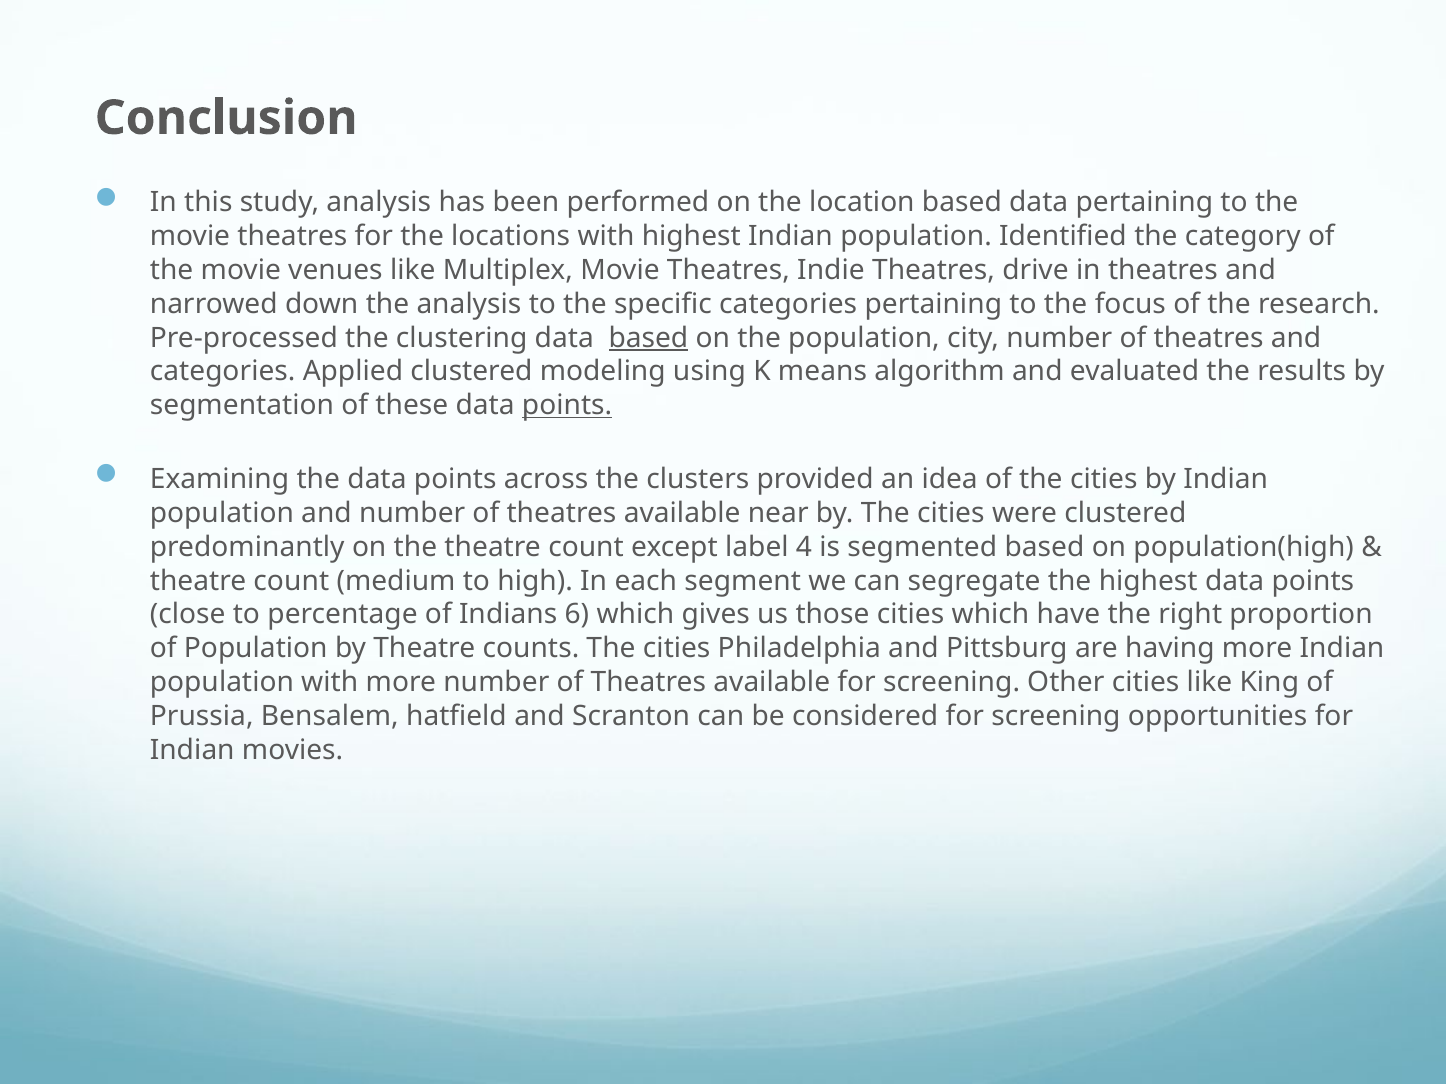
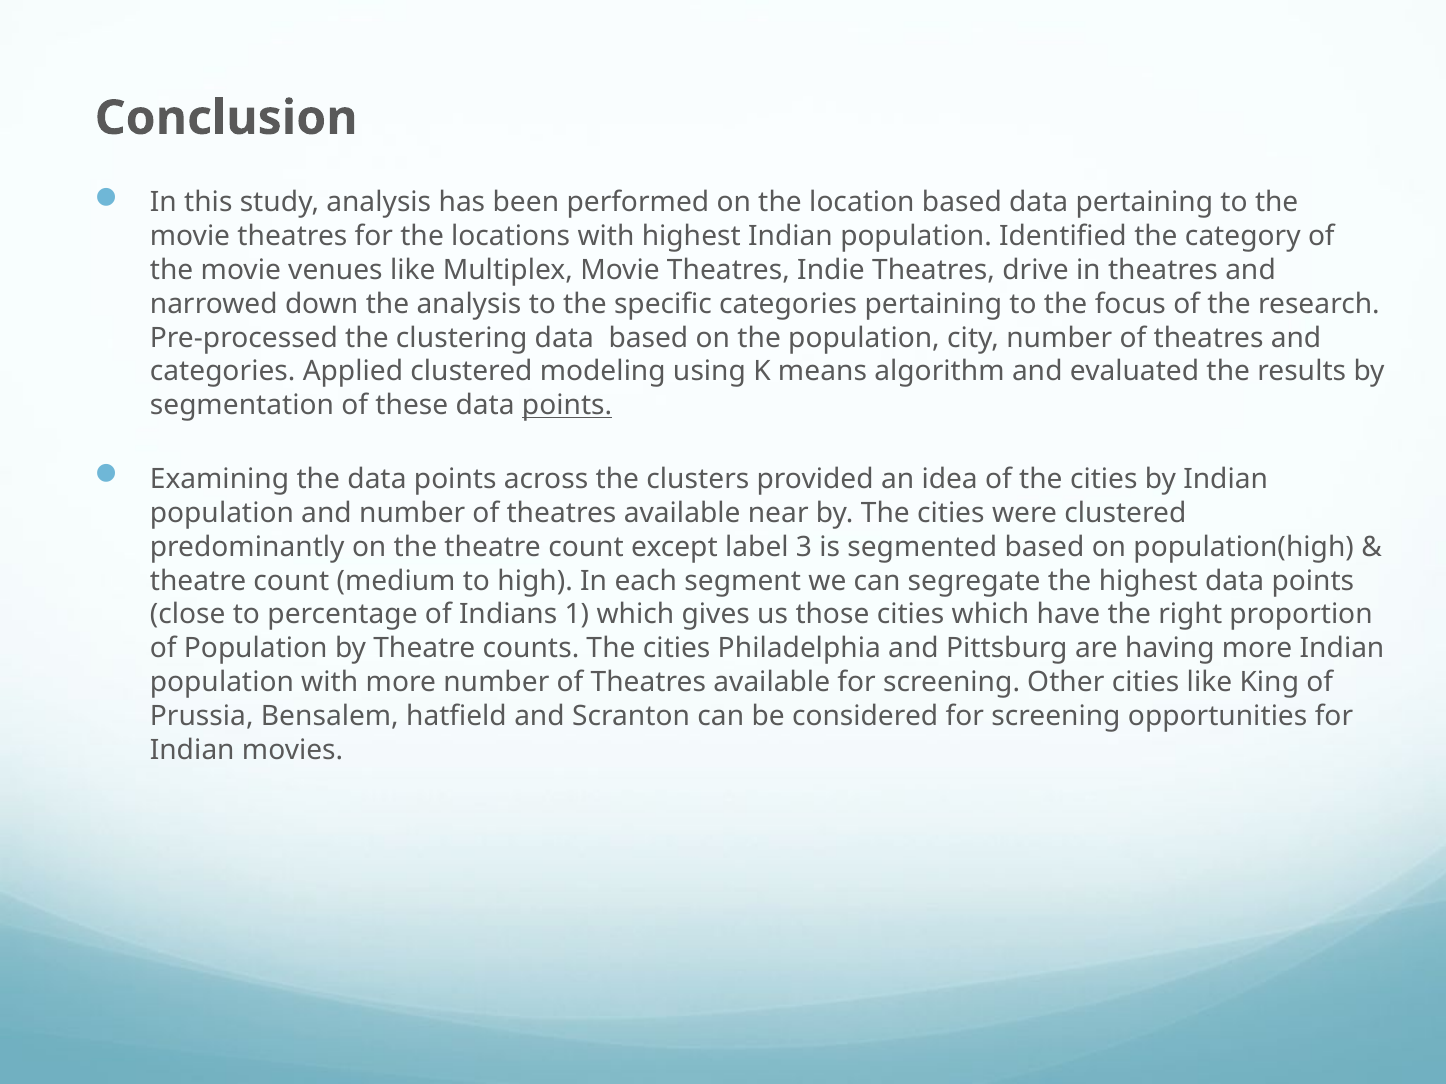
based at (648, 338) underline: present -> none
4: 4 -> 3
6: 6 -> 1
